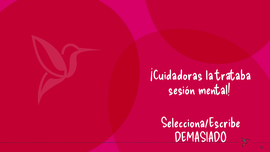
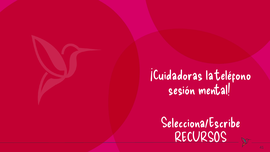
trataba: trataba -> teléfono
DEMASIADO: DEMASIADO -> RECURSOS
